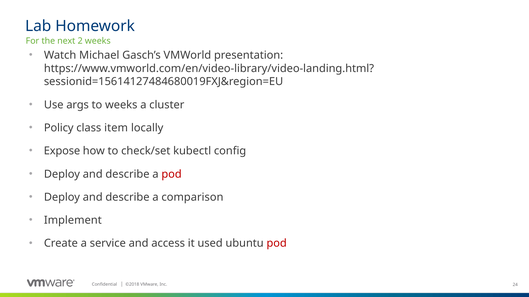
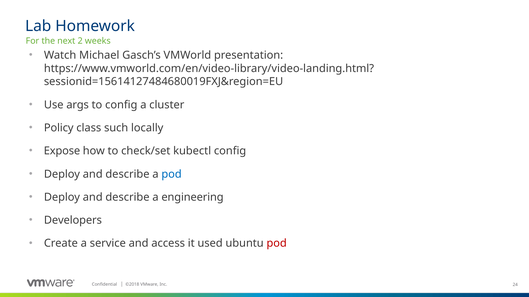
to weeks: weeks -> config
item: item -> such
pod at (172, 174) colour: red -> blue
comparison: comparison -> engineering
Implement: Implement -> Developers
